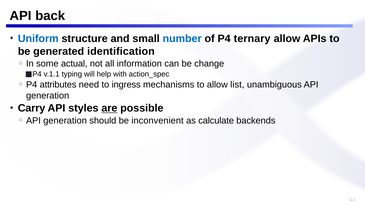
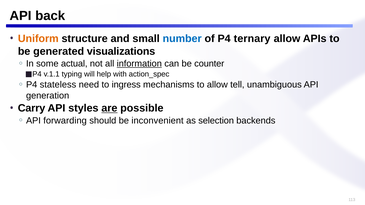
Uniform colour: blue -> orange
identification: identification -> visualizations
information underline: none -> present
change: change -> counter
attributes: attributes -> stateless
list: list -> tell
generation at (65, 121): generation -> forwarding
calculate: calculate -> selection
